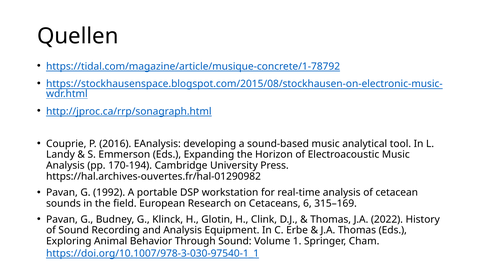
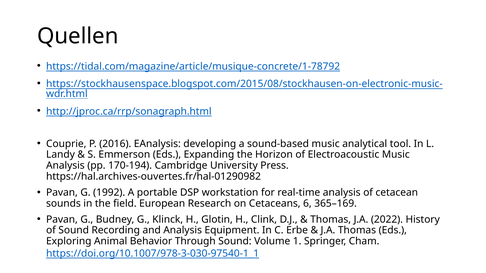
315–169: 315–169 -> 365–169
